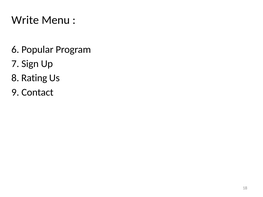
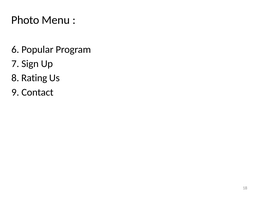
Write: Write -> Photo
